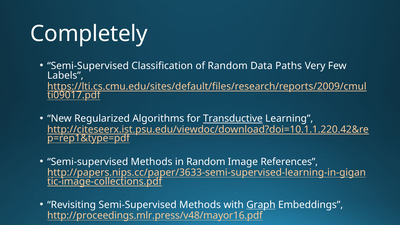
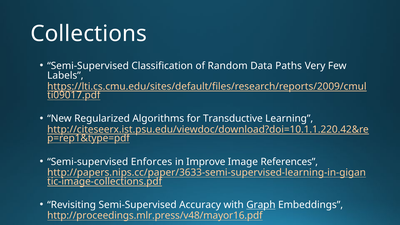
Completely: Completely -> Collections
Transductive underline: present -> none
Methods at (152, 162): Methods -> Enforces
in Random: Random -> Improve
Revisiting Semi-Supervised Methods: Methods -> Accuracy
